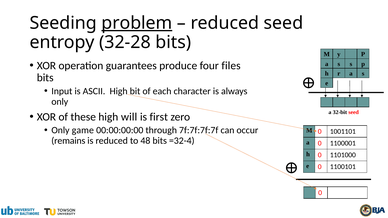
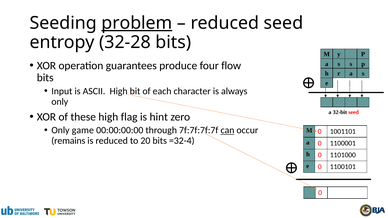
files: files -> flow
will: will -> flag
first: first -> hint
can underline: none -> present
48: 48 -> 20
